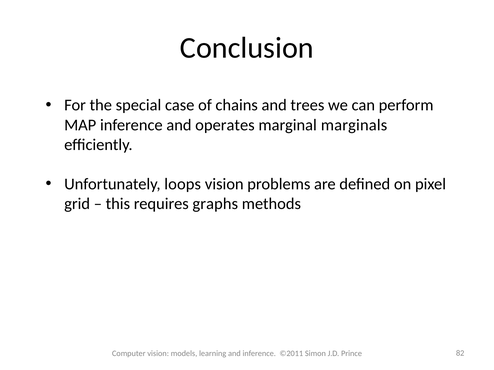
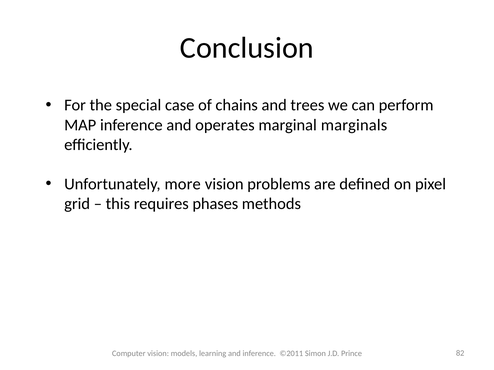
loops: loops -> more
graphs: graphs -> phases
